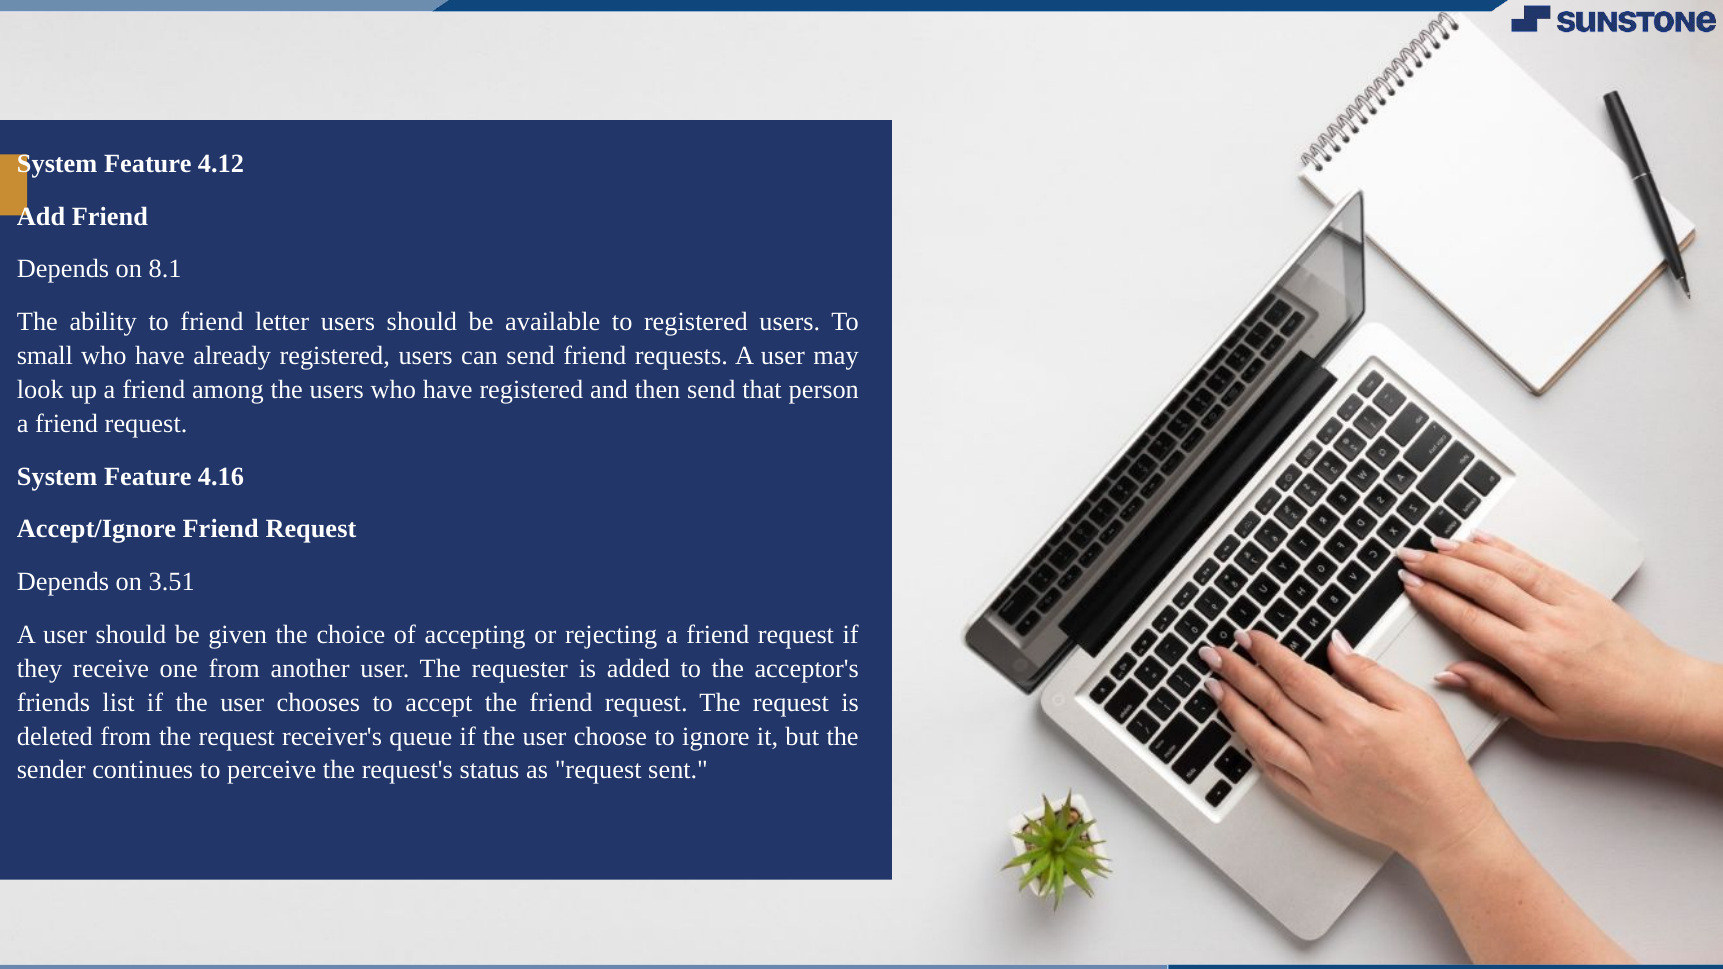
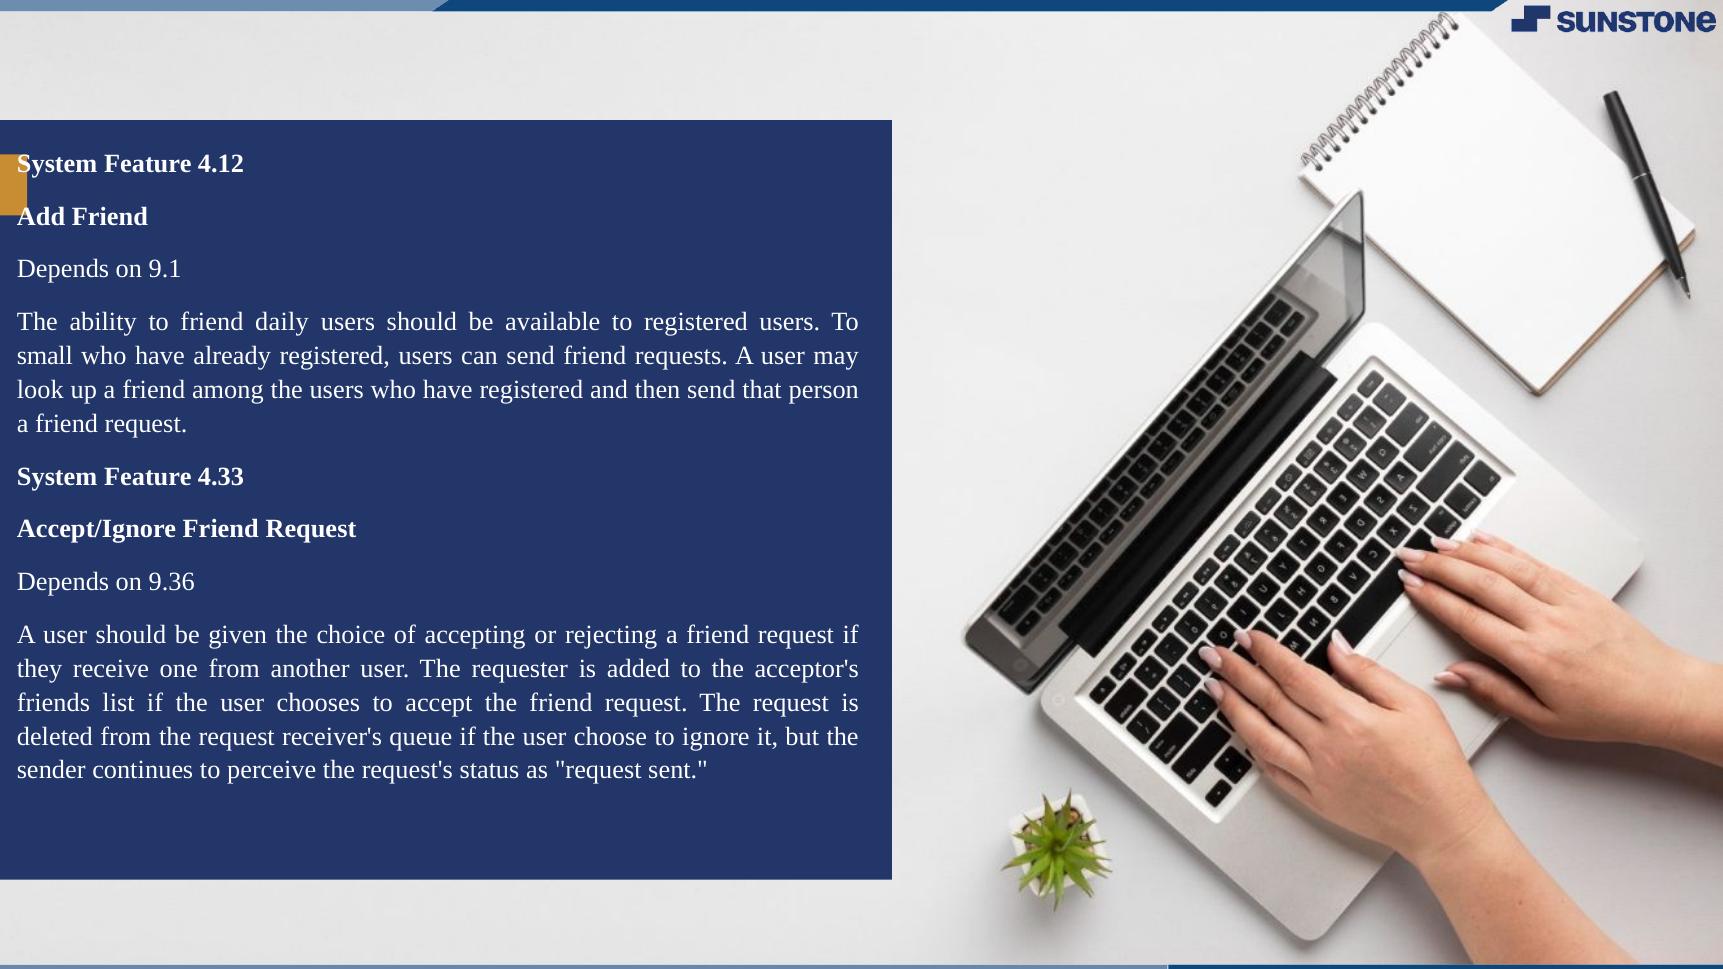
8.1: 8.1 -> 9.1
letter: letter -> daily
4.16: 4.16 -> 4.33
3.51: 3.51 -> 9.36
